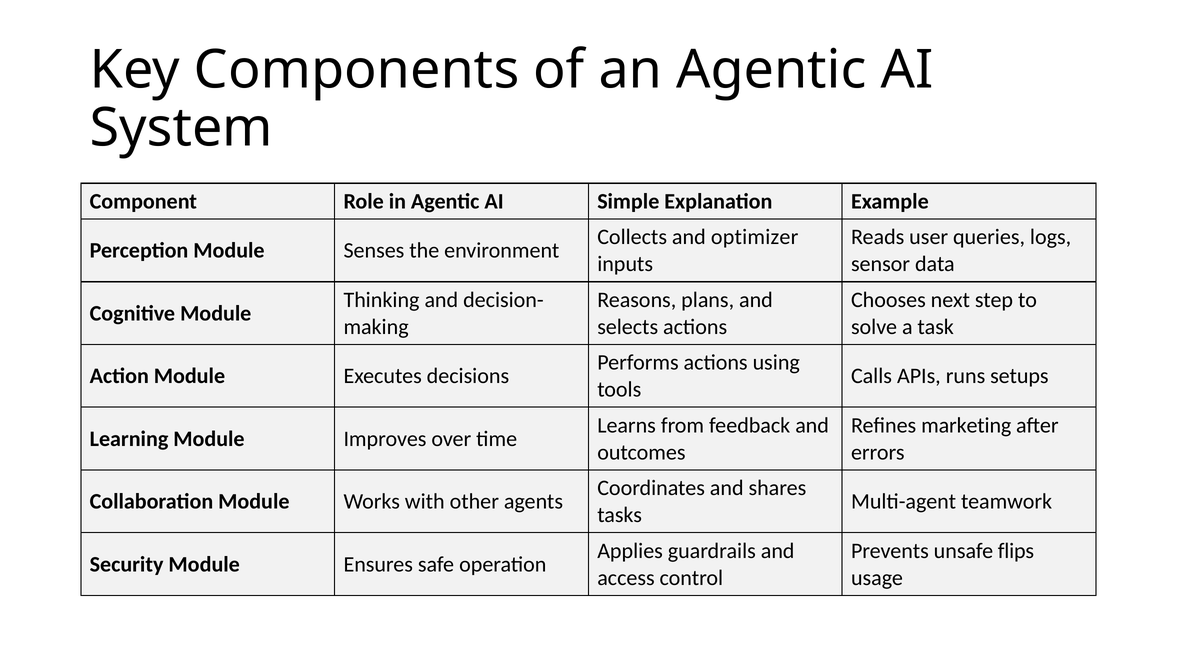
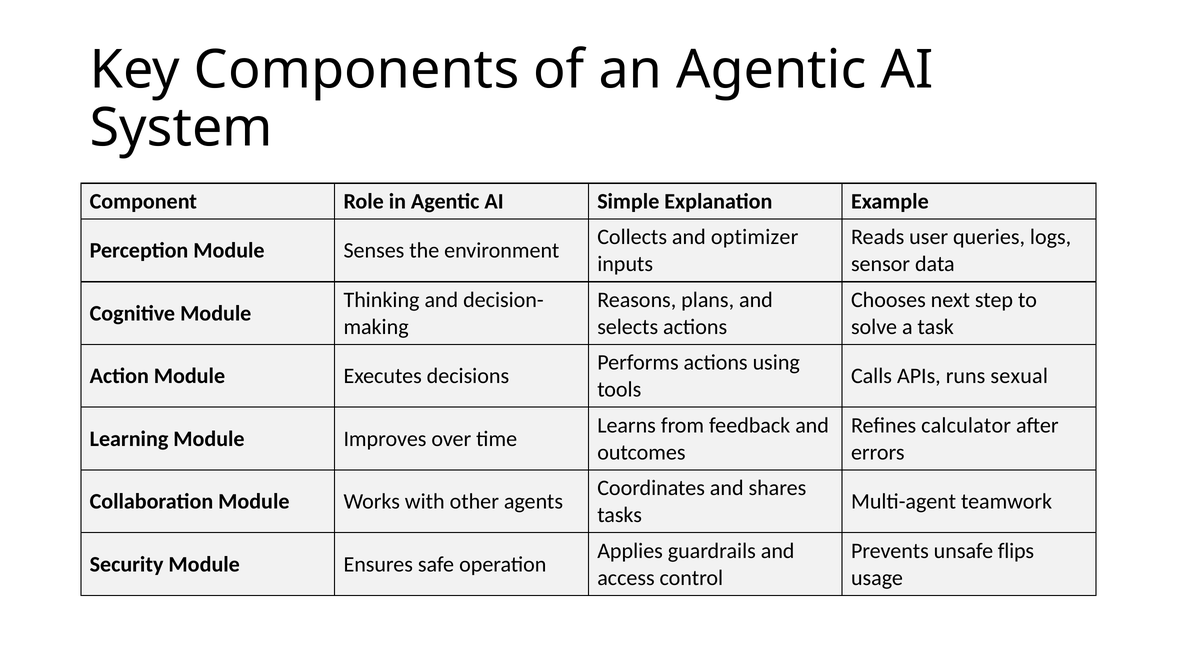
setups: setups -> sexual
marketing: marketing -> calculator
